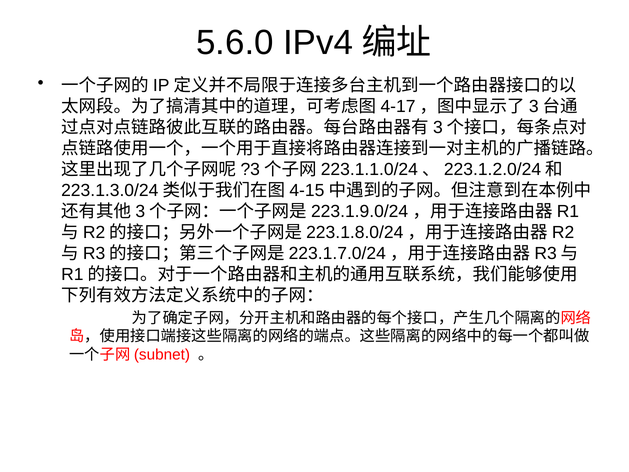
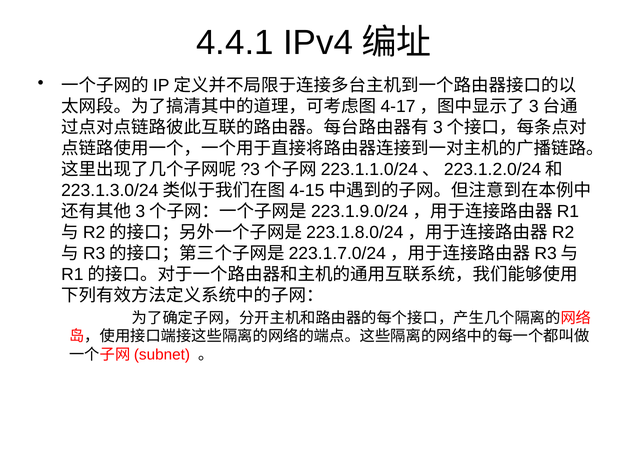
5.6.0: 5.6.0 -> 4.4.1
